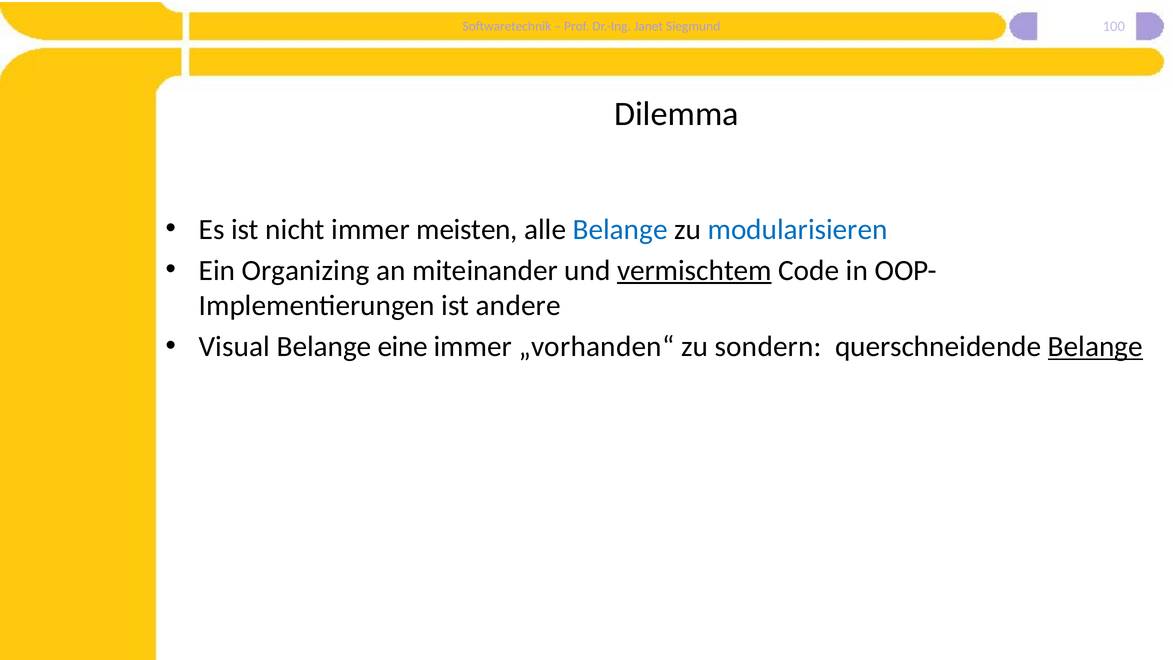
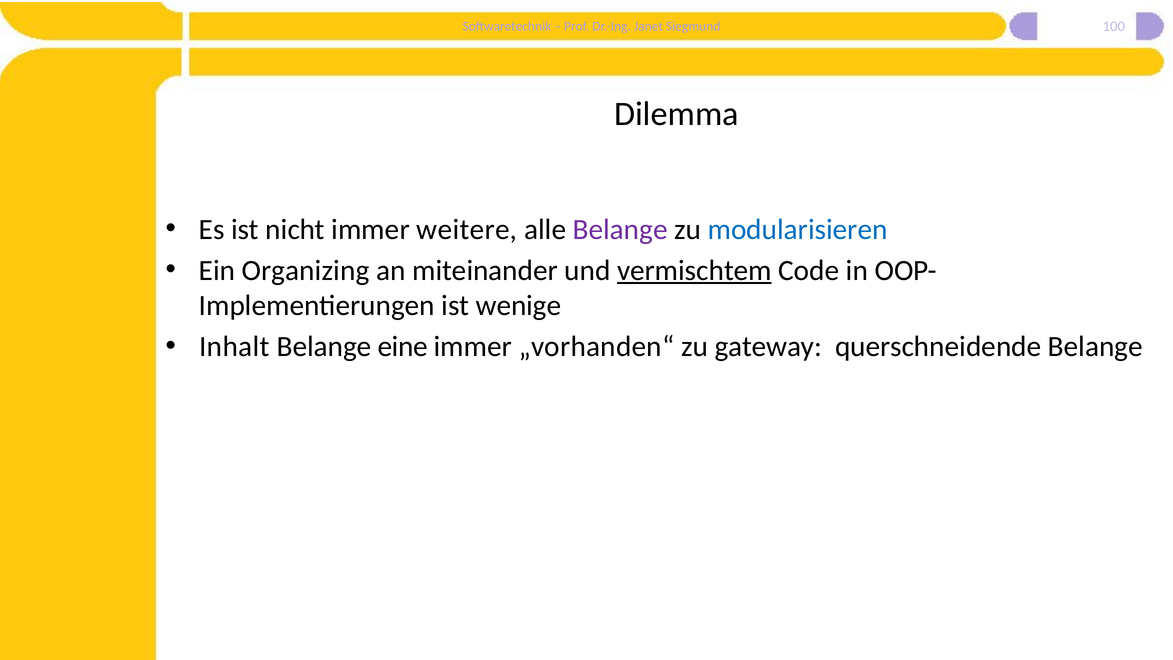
meisten: meisten -> weitere
Belange at (620, 229) colour: blue -> purple
andere: andere -> wenige
Visual: Visual -> Inhalt
sondern: sondern -> gateway
Belange at (1095, 347) underline: present -> none
